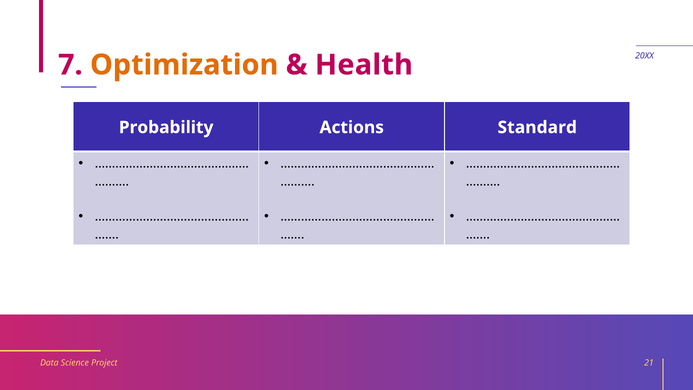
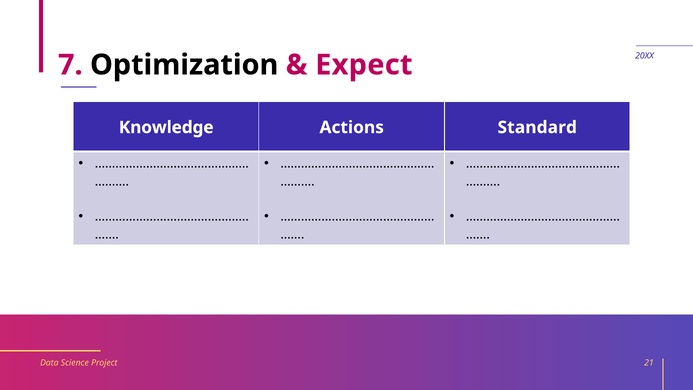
Optimization colour: orange -> black
Health: Health -> Expect
Probability: Probability -> Knowledge
